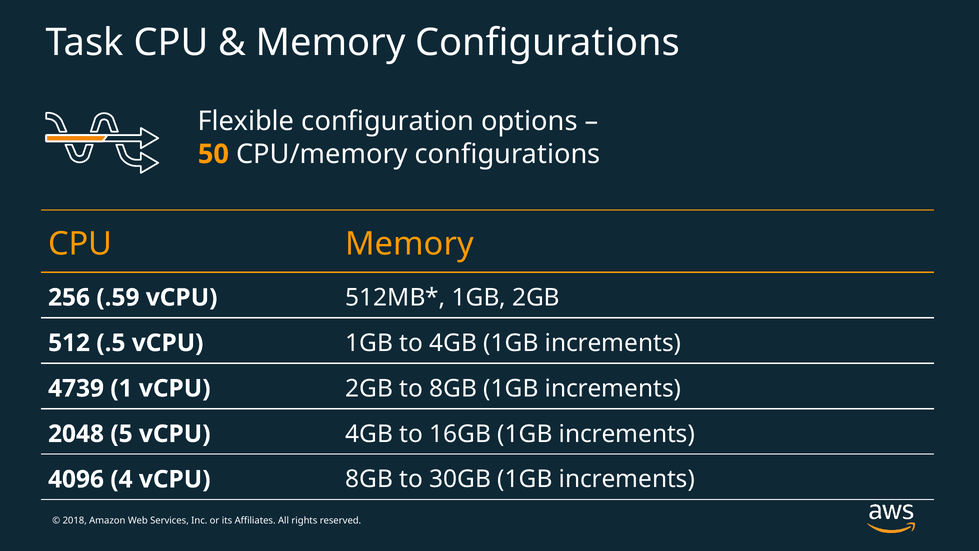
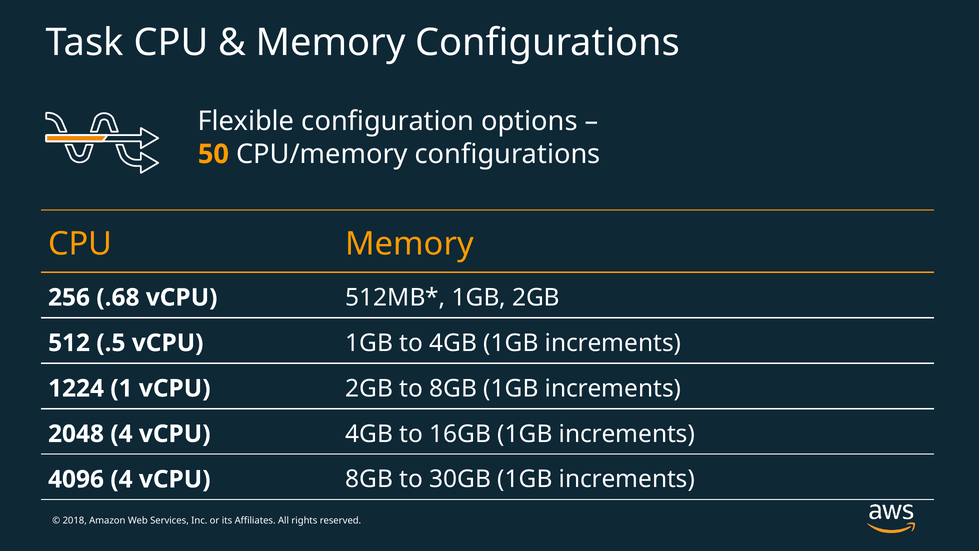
.59: .59 -> .68
4739: 4739 -> 1224
2048 5: 5 -> 4
